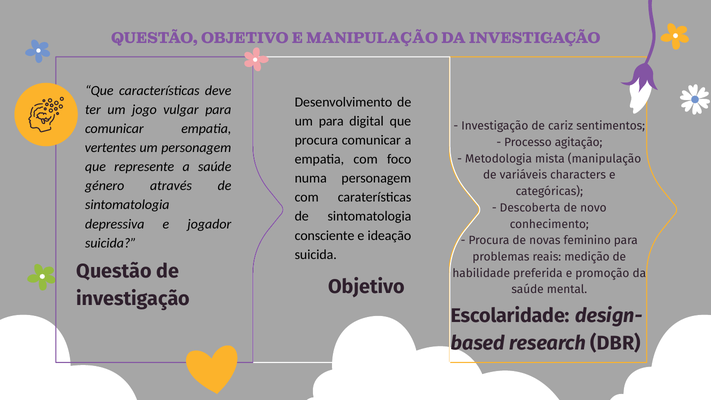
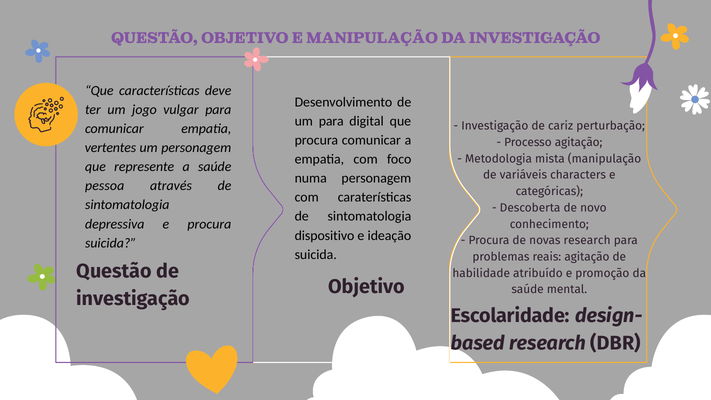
sentimentos: sentimentos -> perturbação
género: género -> pessoa
e jogador: jogador -> procura
consciente: consciente -> dispositivo
novas feminino: feminino -> research
reais medição: medição -> agitação
preferida: preferida -> atribuído
